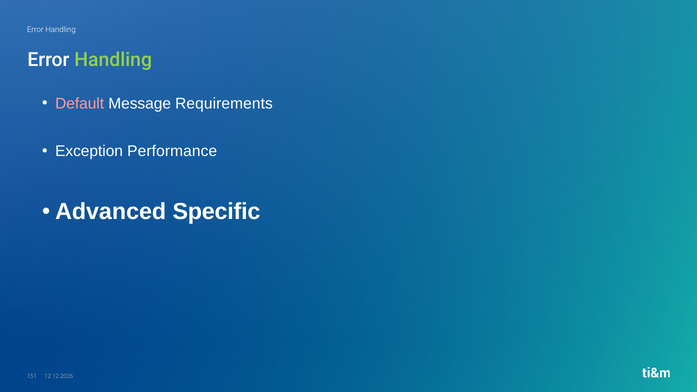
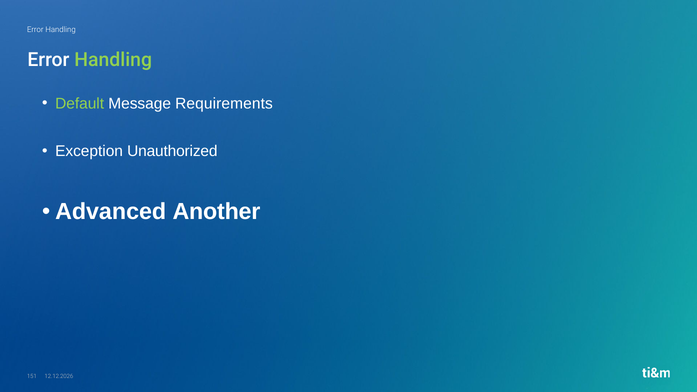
Default colour: pink -> light green
Performance: Performance -> Unauthorized
Specific: Specific -> Another
